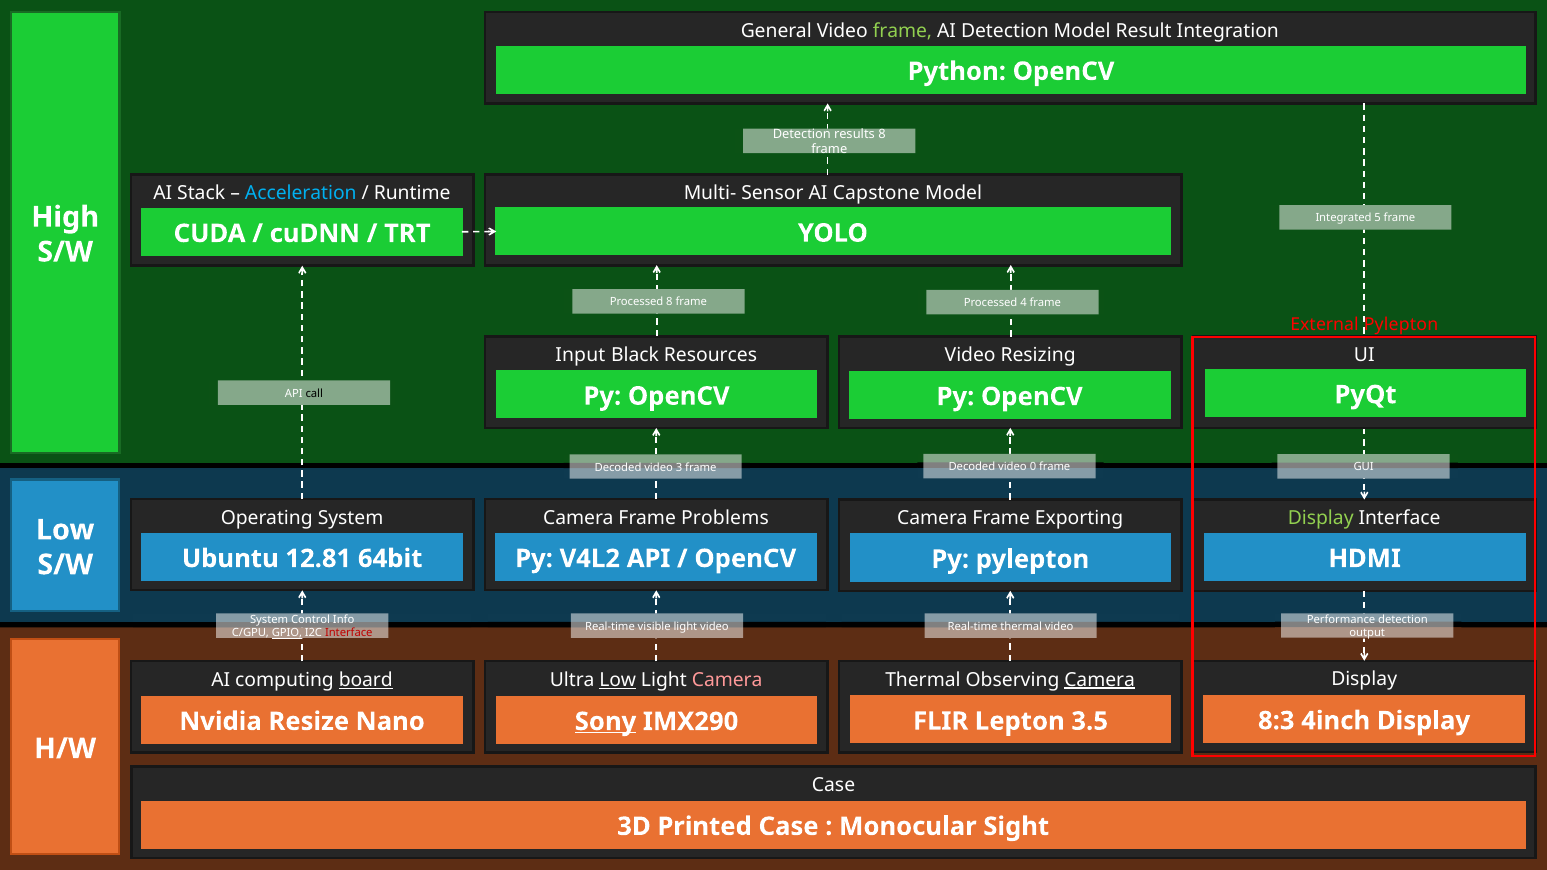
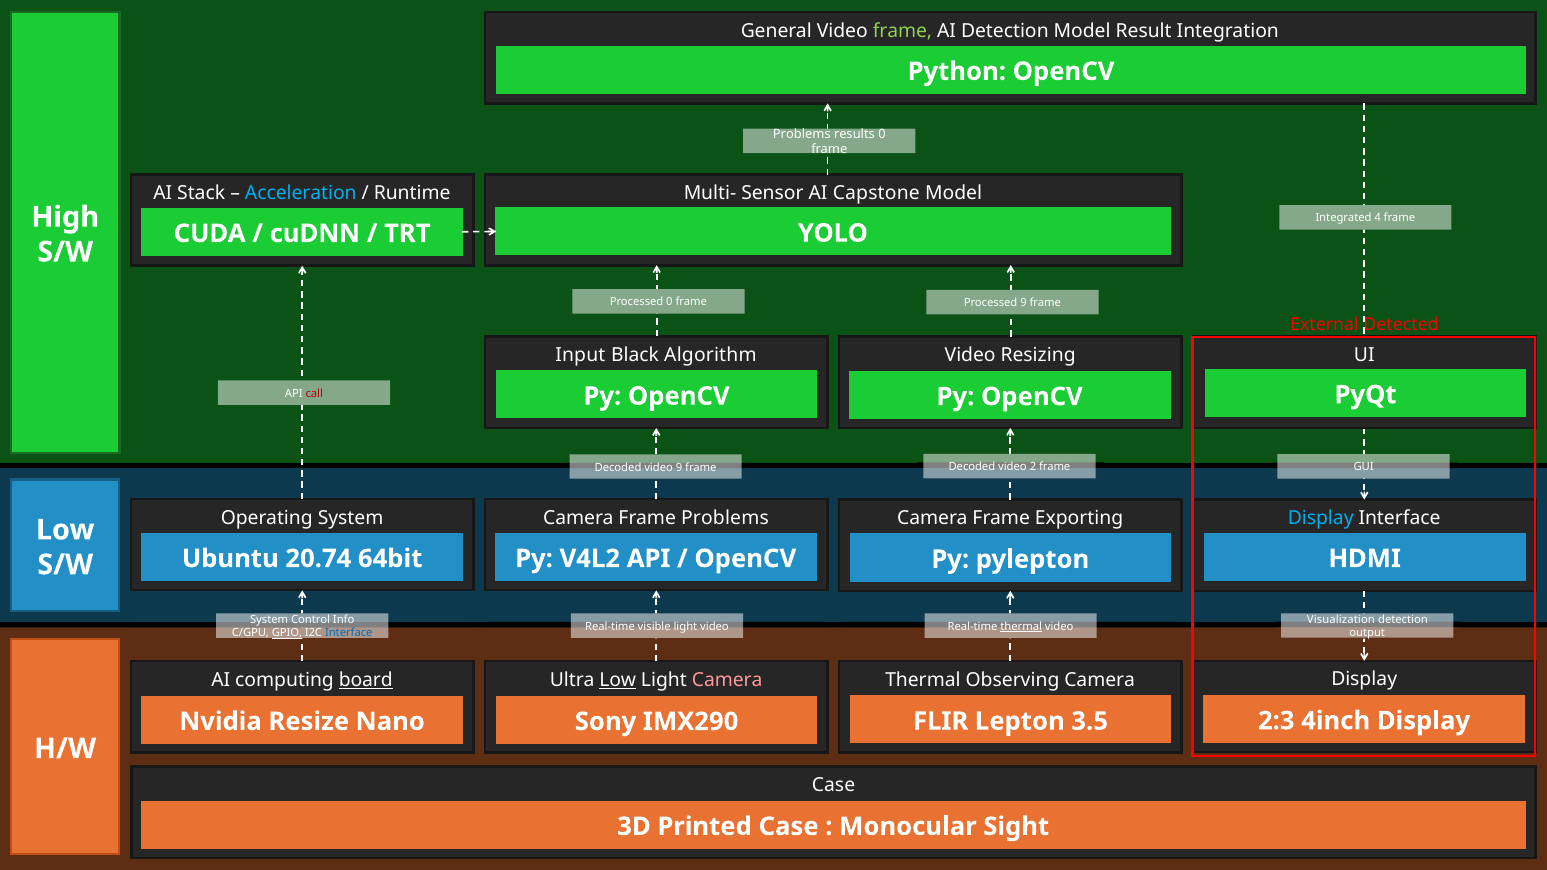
Detection at (802, 134): Detection -> Problems
results 8: 8 -> 0
5: 5 -> 4
Processed 8: 8 -> 0
Processed 4: 4 -> 9
External Pylepton: Pylepton -> Detected
Resources: Resources -> Algorithm
call colour: black -> red
0: 0 -> 2
video 3: 3 -> 9
Display at (1321, 518) colour: light green -> light blue
12.81: 12.81 -> 20.74
Performance: Performance -> Visualization
thermal at (1021, 627) underline: none -> present
Interface at (349, 633) colour: red -> blue
Camera at (1100, 680) underline: present -> none
Sony underline: present -> none
8:3: 8:3 -> 2:3
